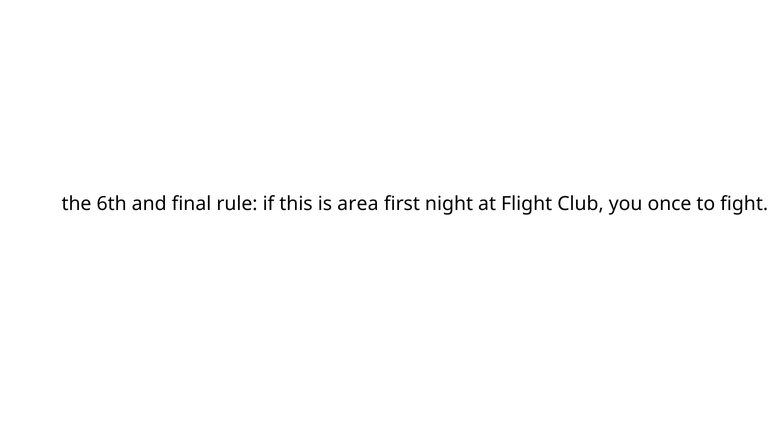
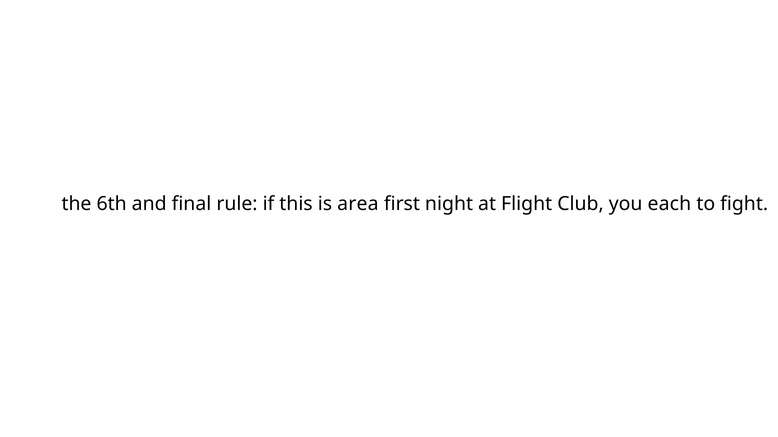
once: once -> each
